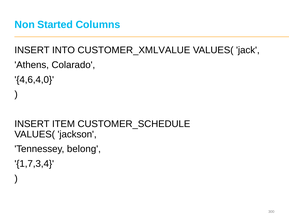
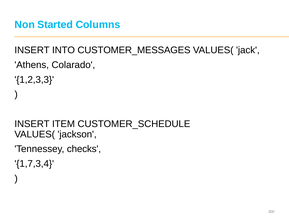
CUSTOMER_XMLVALUE: CUSTOMER_XMLVALUE -> CUSTOMER_MESSAGES
4,6,4,0: 4,6,4,0 -> 1,2,3,3
belong: belong -> checks
